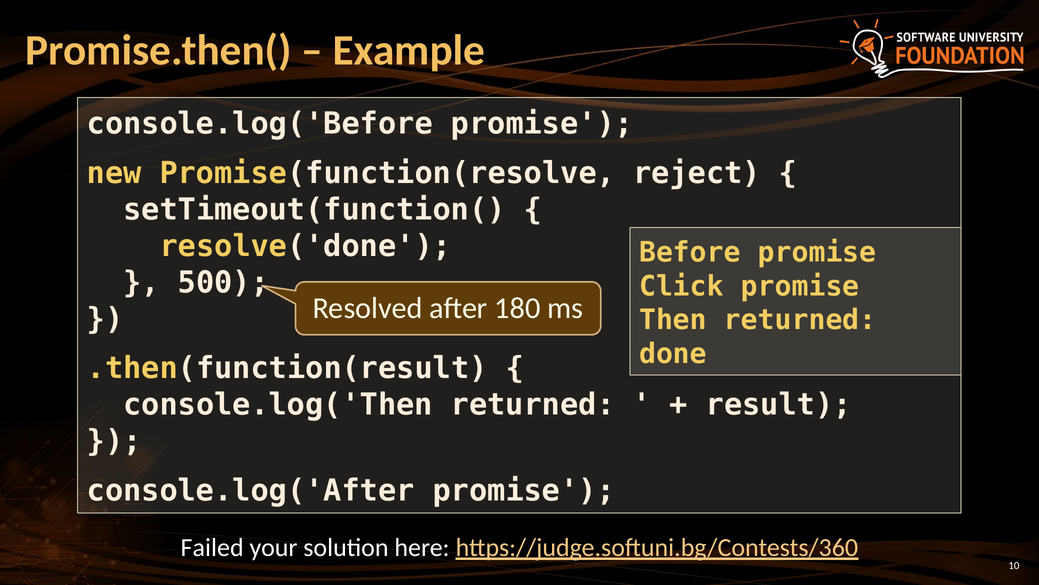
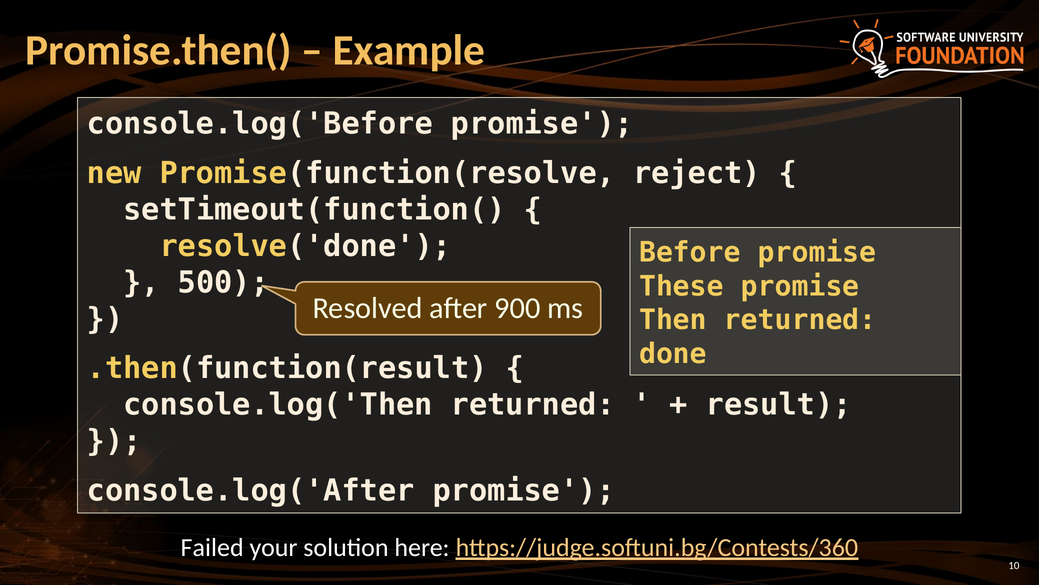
Click: Click -> These
180: 180 -> 900
